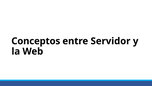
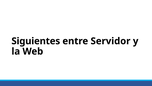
Conceptos: Conceptos -> Siguientes
